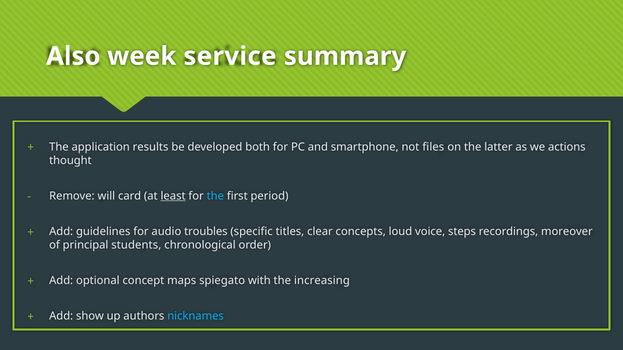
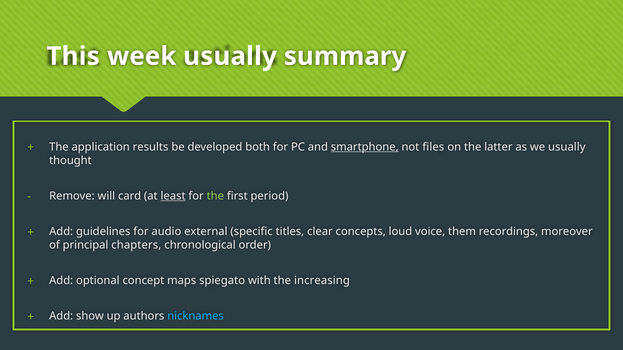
Also: Also -> This
week service: service -> usually
smartphone underline: none -> present
we actions: actions -> usually
the at (215, 196) colour: light blue -> light green
troubles: troubles -> external
steps: steps -> them
students: students -> chapters
